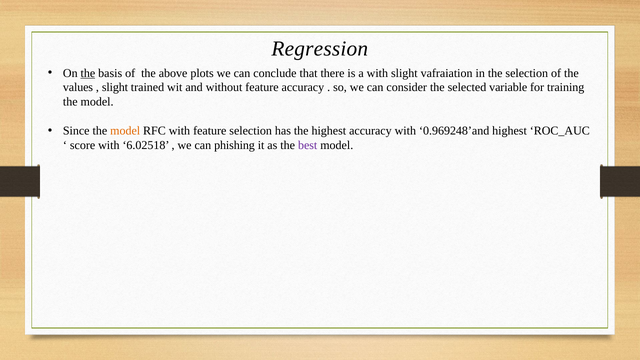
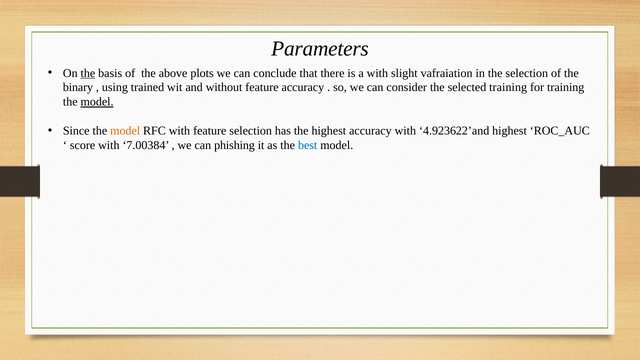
Regression: Regression -> Parameters
values: values -> binary
slight at (115, 87): slight -> using
selected variable: variable -> training
model at (97, 102) underline: none -> present
0.969248’and: 0.969248’and -> 4.923622’and
6.02518: 6.02518 -> 7.00384
best colour: purple -> blue
